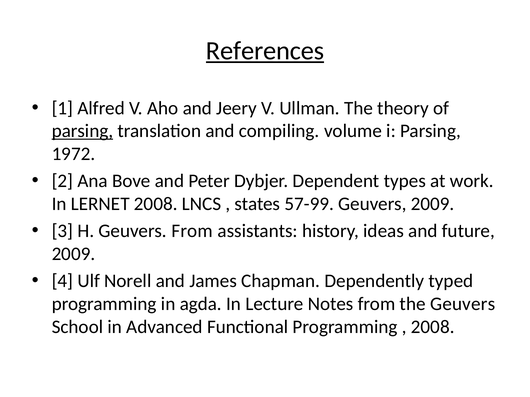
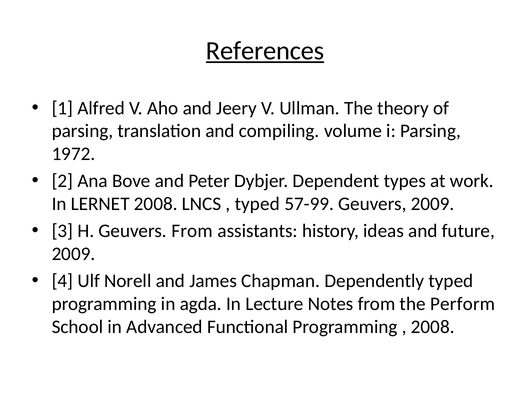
parsing at (82, 131) underline: present -> none
states at (257, 204): states -> typed
the Geuvers: Geuvers -> Perform
